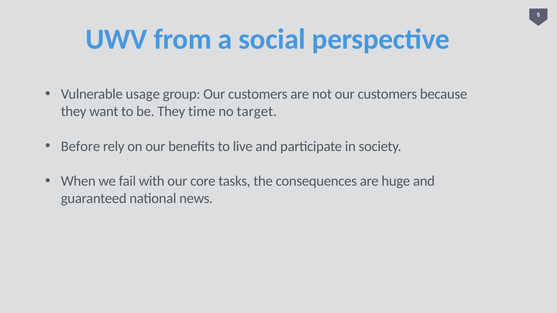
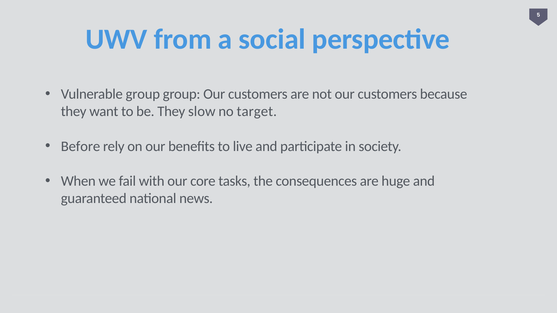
Vulnerable usage: usage -> group
time: time -> slow
